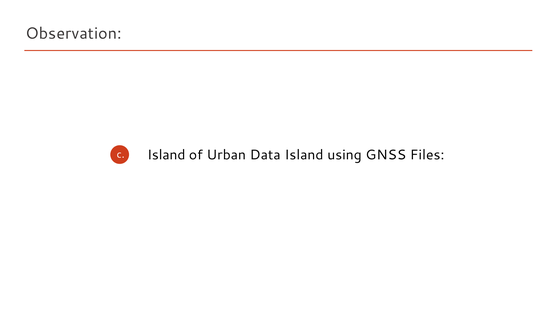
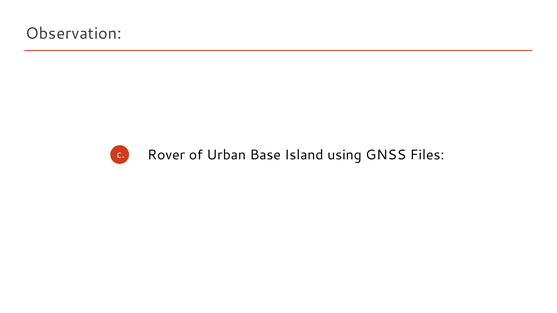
c Island: Island -> Rover
Data: Data -> Base
